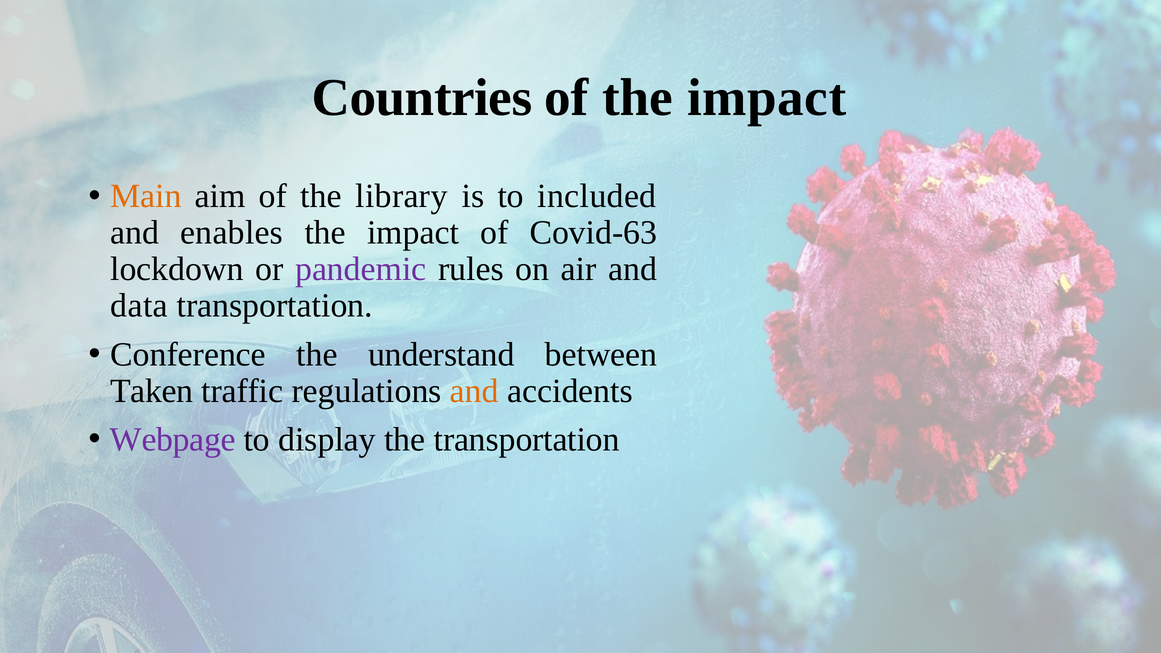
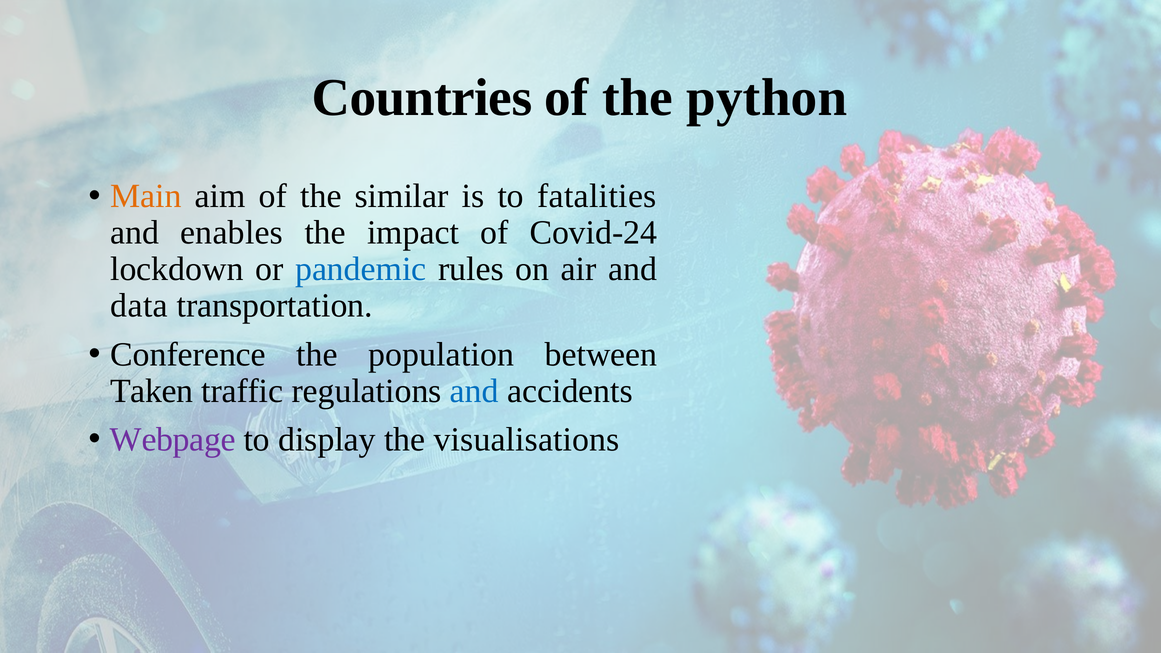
of the impact: impact -> python
library: library -> similar
included: included -> fatalities
Covid-63: Covid-63 -> Covid-24
pandemic colour: purple -> blue
understand: understand -> population
and at (474, 391) colour: orange -> blue
the transportation: transportation -> visualisations
